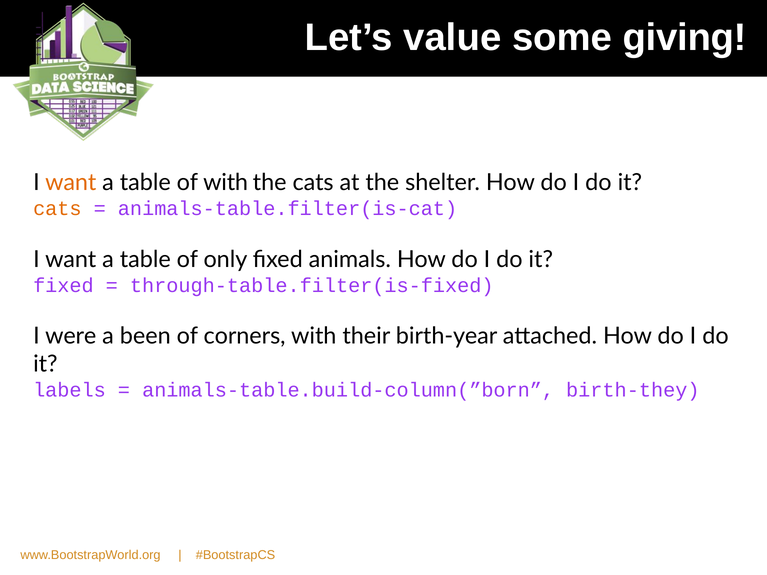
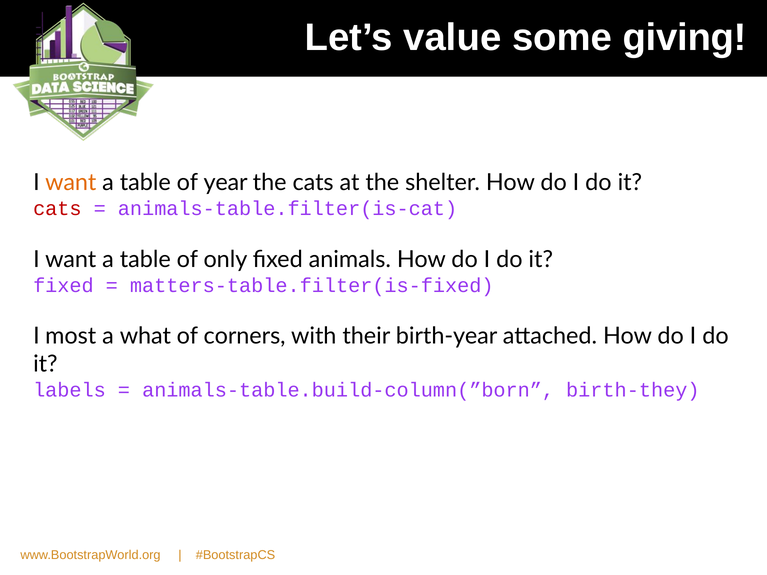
of with: with -> year
cats at (57, 209) colour: orange -> red
through-table.filter(is-fixed: through-table.filter(is-fixed -> matters-table.filter(is-fixed
were: were -> most
been: been -> what
